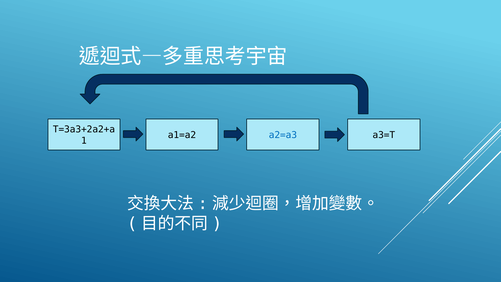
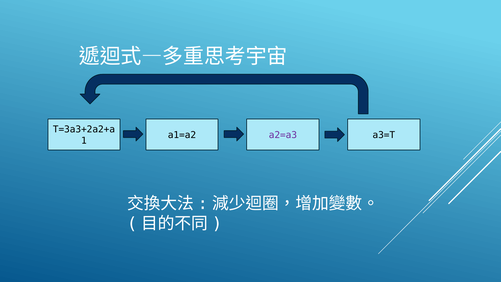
a2=a3 colour: blue -> purple
